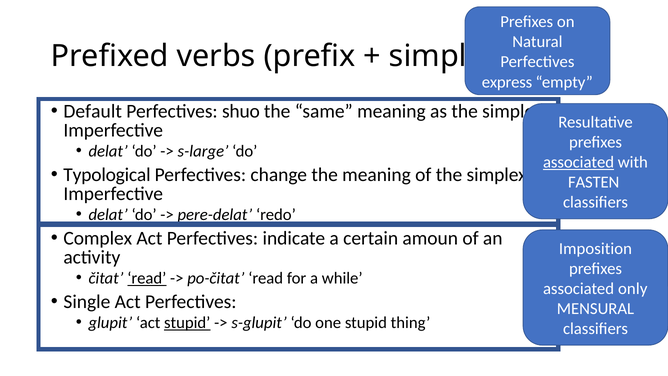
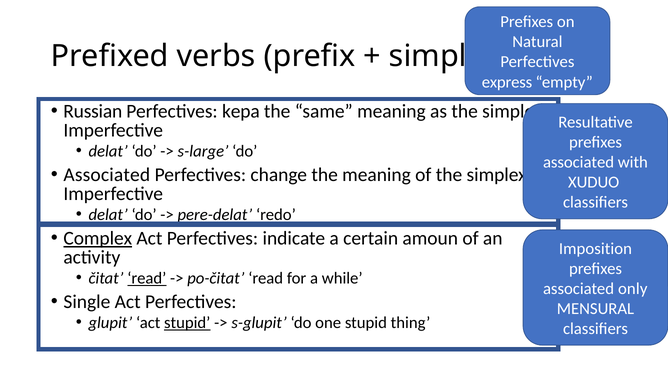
Default: Default -> Russian
shuo: shuo -> kepa
associated at (579, 162) underline: present -> none
Typological at (107, 175): Typological -> Associated
FASTEN: FASTEN -> XUDUO
Complex underline: none -> present
